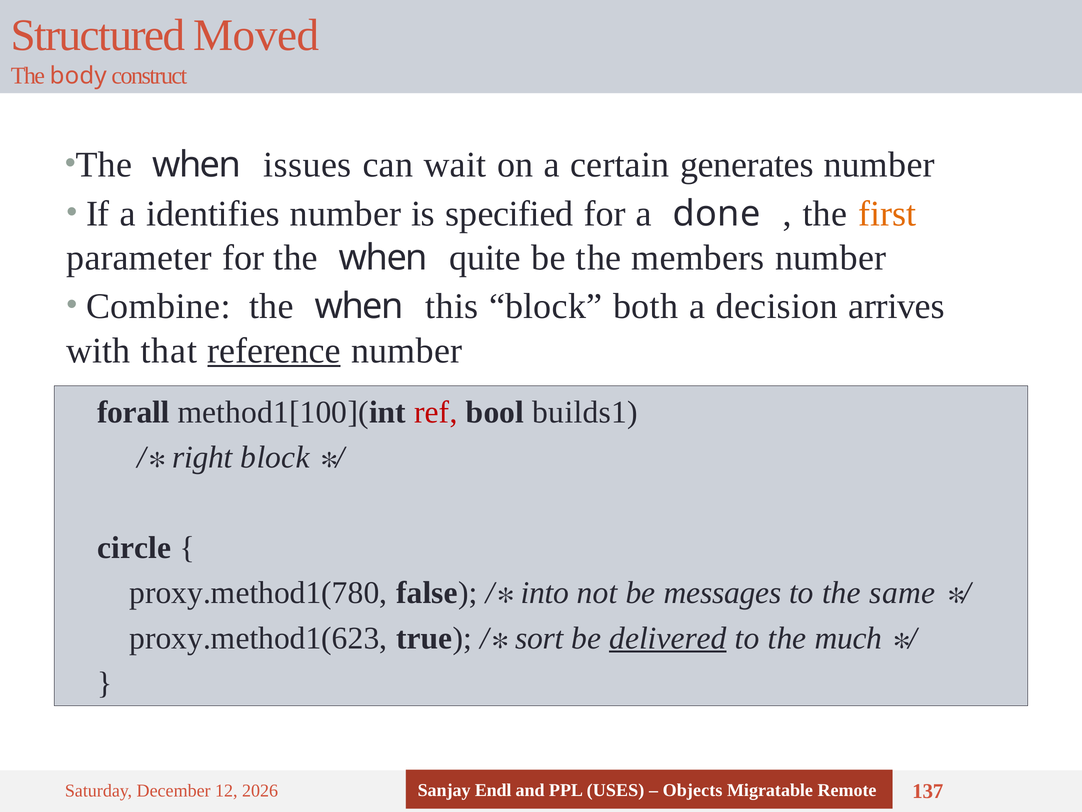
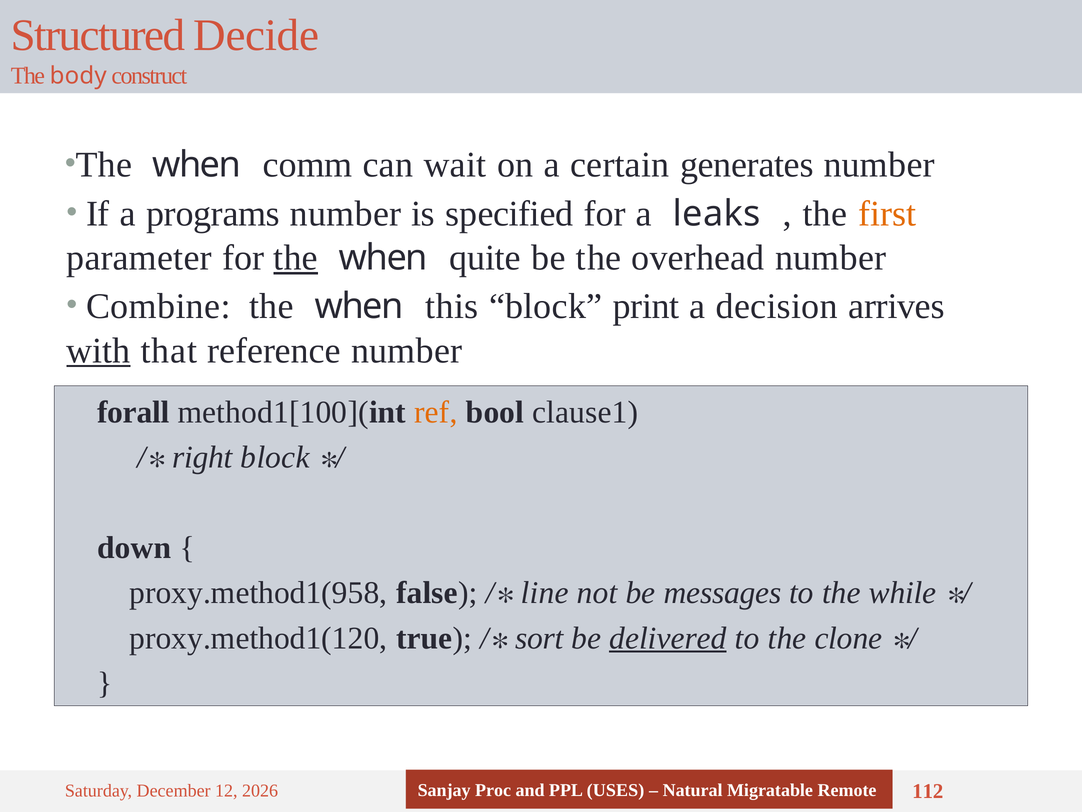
Moved: Moved -> Decide
issues: issues -> comm
identifies: identifies -> programs
done: done -> leaks
the at (296, 258) underline: none -> present
members: members -> overhead
both: both -> print
with underline: none -> present
reference underline: present -> none
ref colour: red -> orange
builds1: builds1 -> clause1
circle: circle -> down
proxy.method1(780: proxy.method1(780 -> proxy.method1(958
into: into -> line
same: same -> while
proxy.method1(623: proxy.method1(623 -> proxy.method1(120
much: much -> clone
Endl: Endl -> Proc
Objects: Objects -> Natural
137: 137 -> 112
